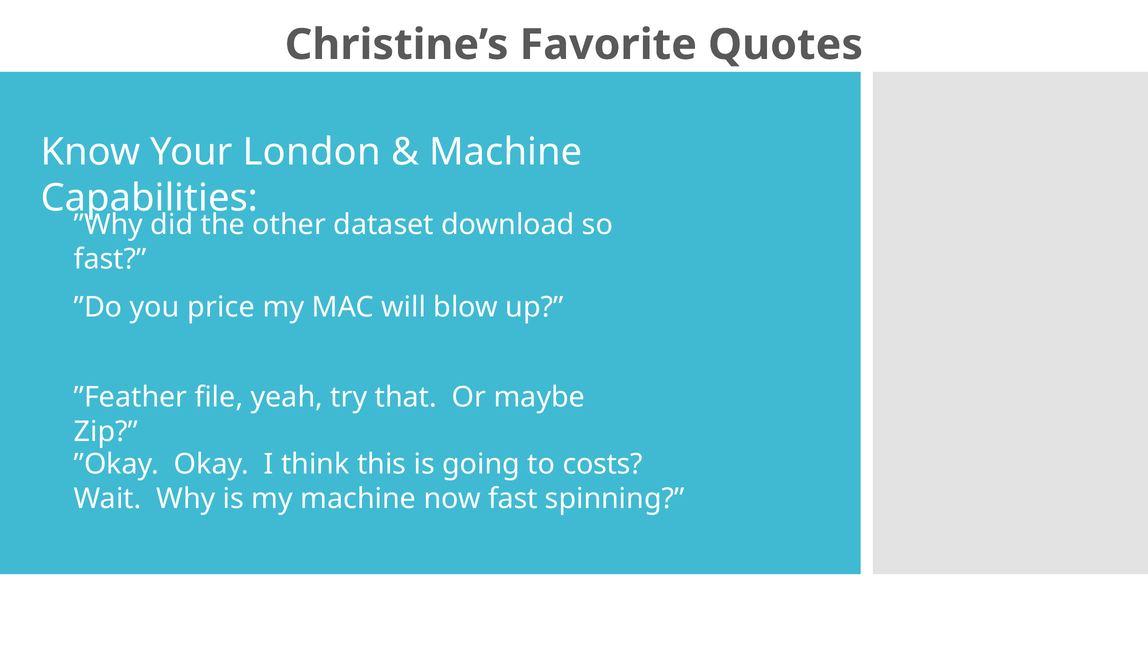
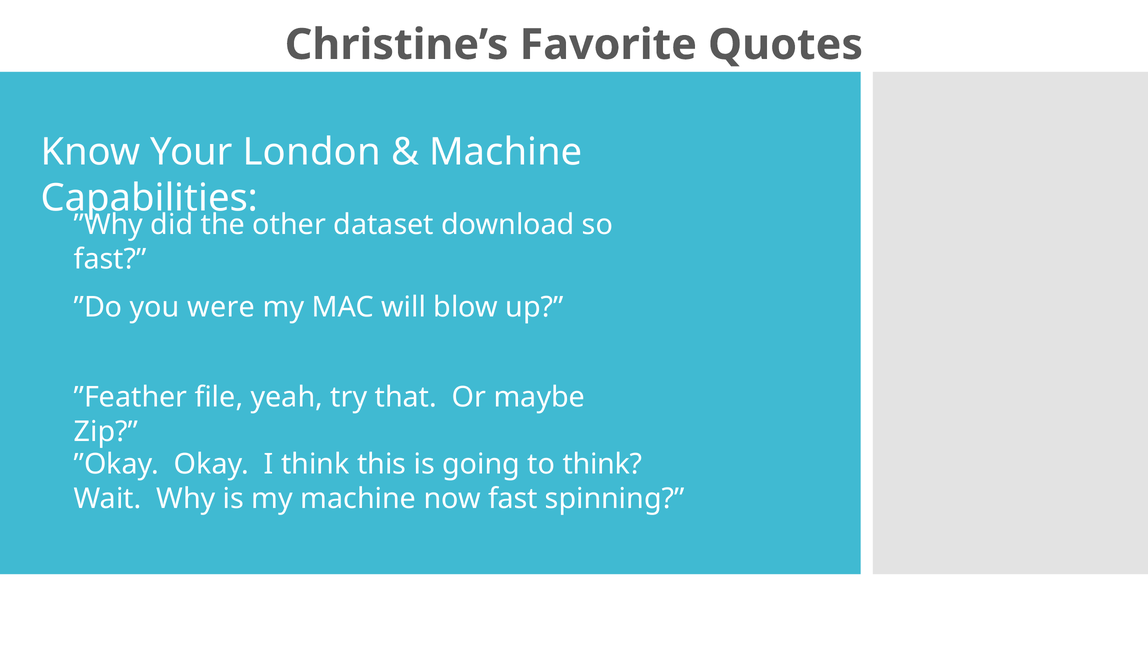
price: price -> were
to costs: costs -> think
